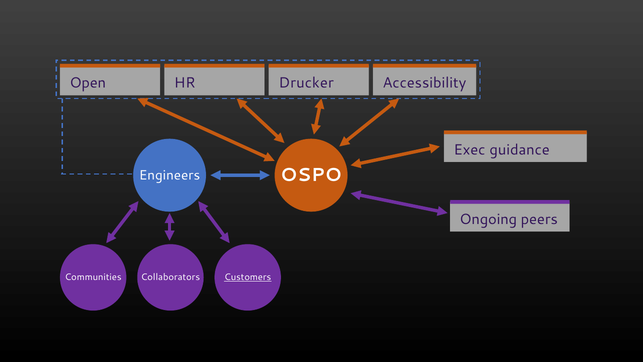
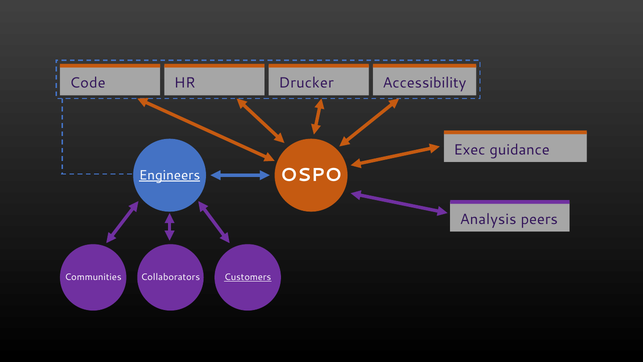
Open: Open -> Code
Engineers underline: none -> present
Ongoing: Ongoing -> Analysis
